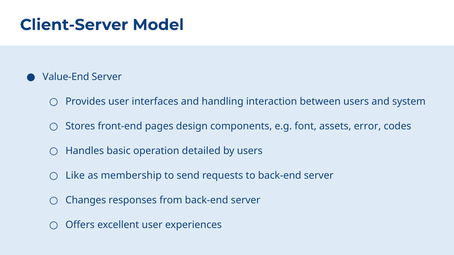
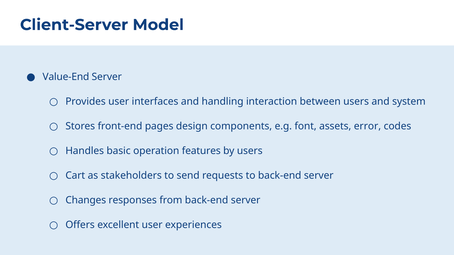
detailed: detailed -> features
Like: Like -> Cart
membership: membership -> stakeholders
